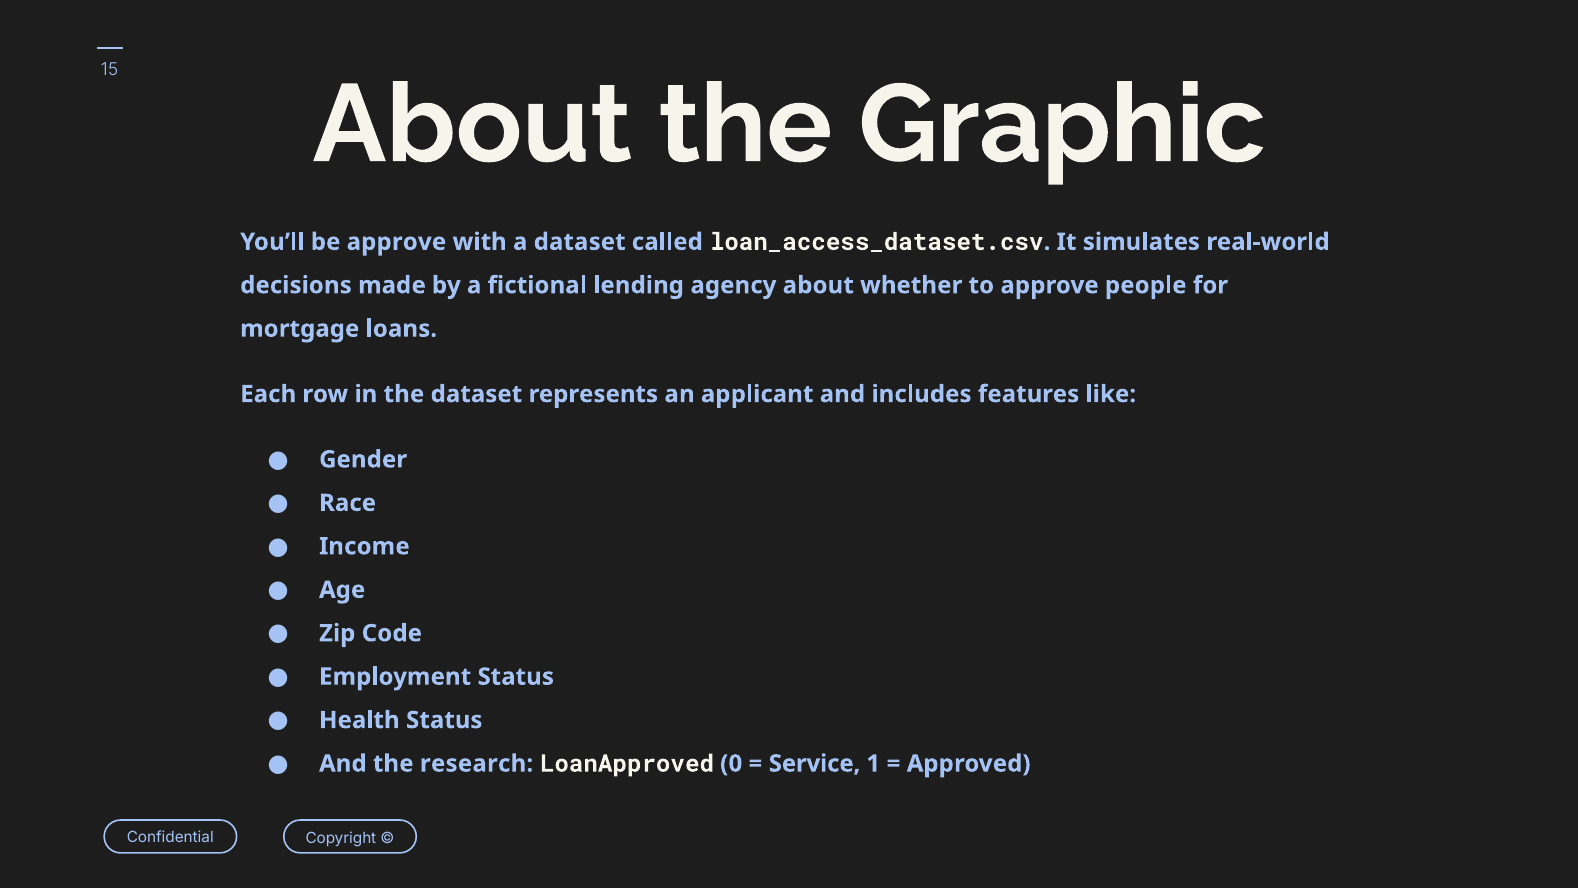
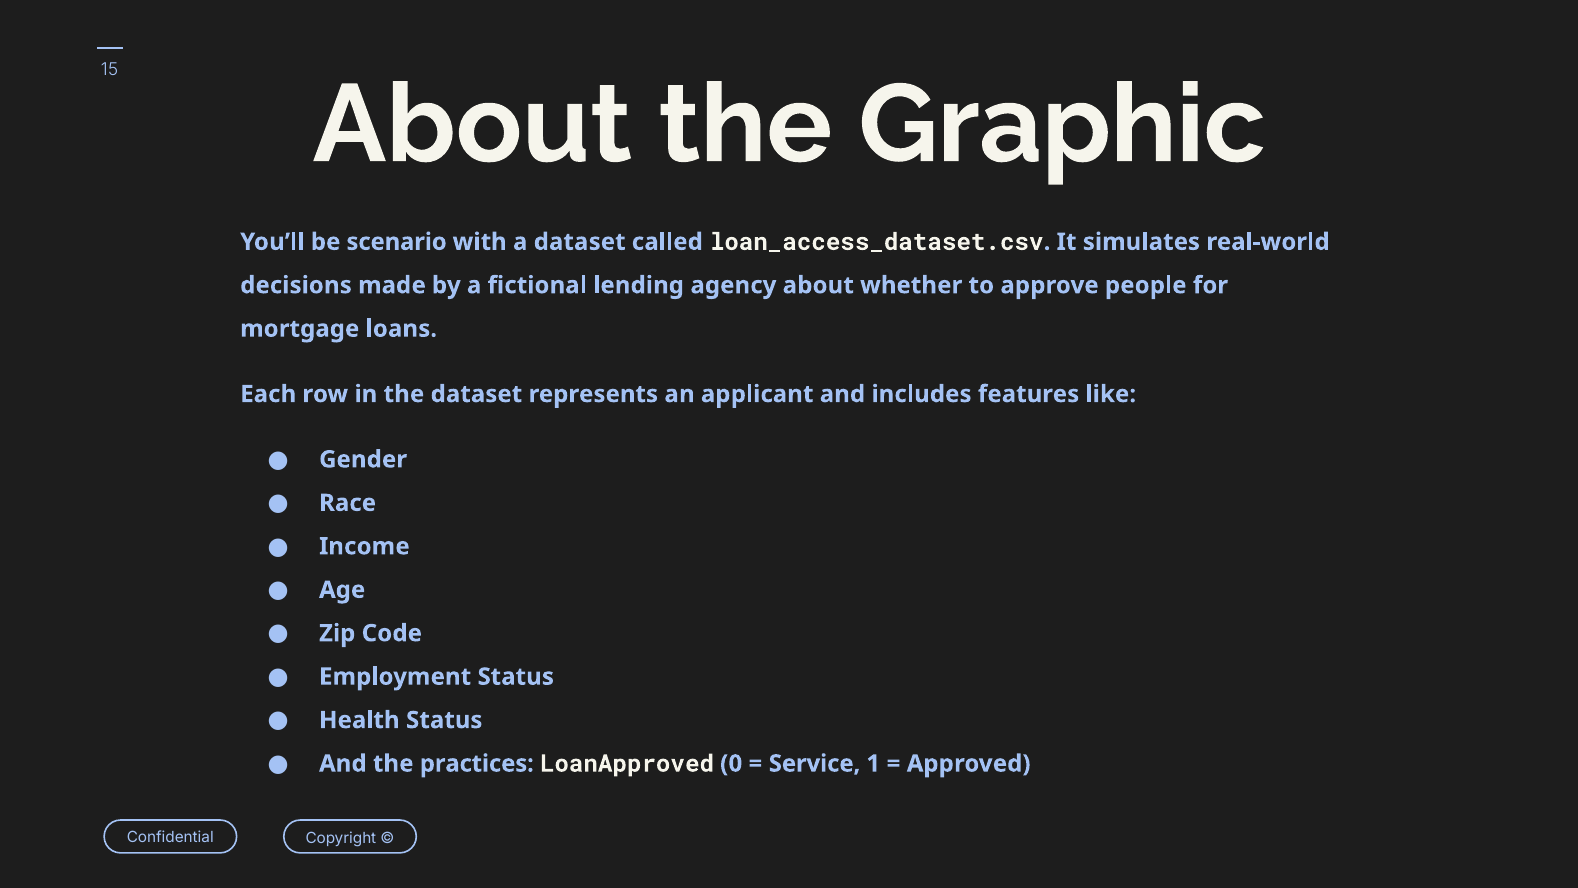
be approve: approve -> scenario
research: research -> practices
